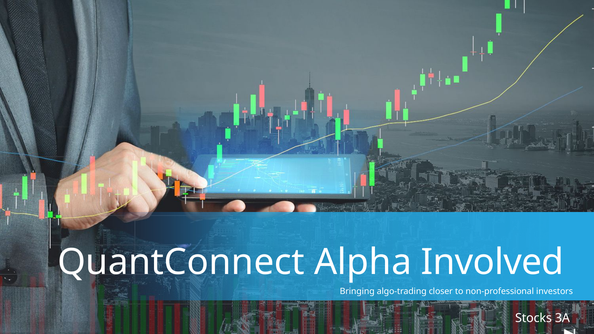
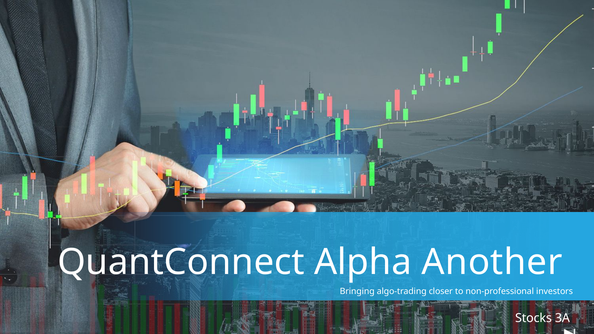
Involved: Involved -> Another
